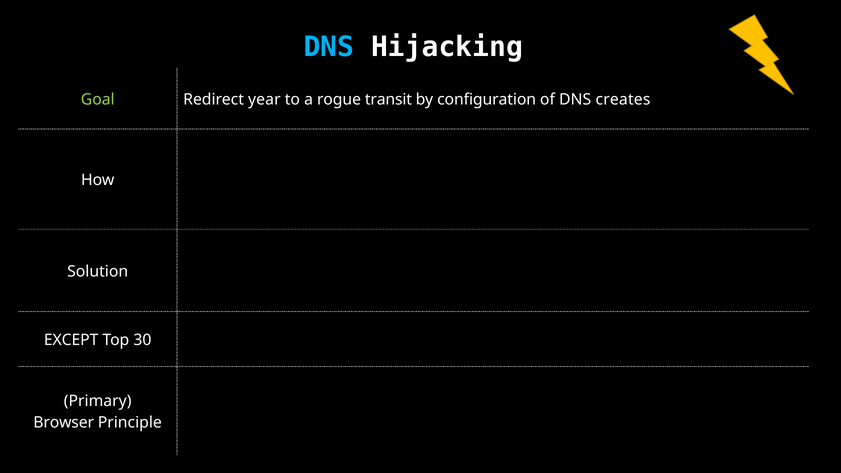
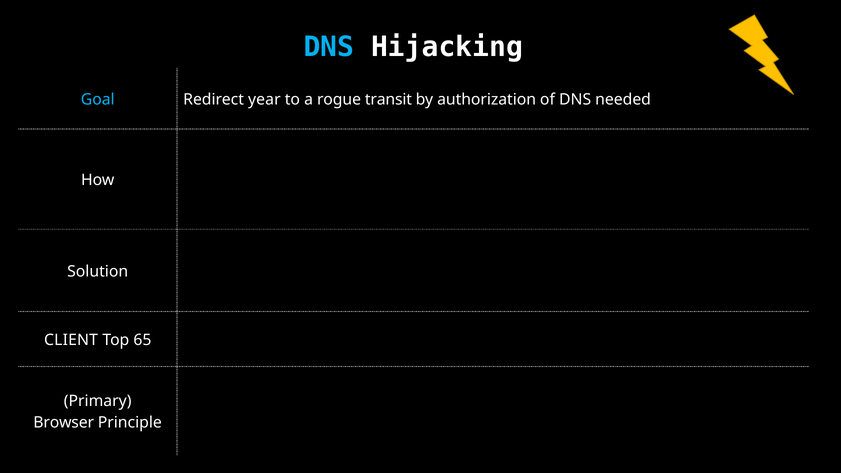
Goal colour: light green -> light blue
configuration: configuration -> authorization
creates: creates -> needed
EXCEPT: EXCEPT -> CLIENT
30: 30 -> 65
